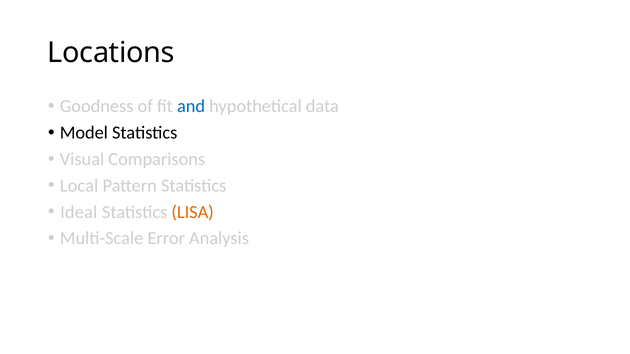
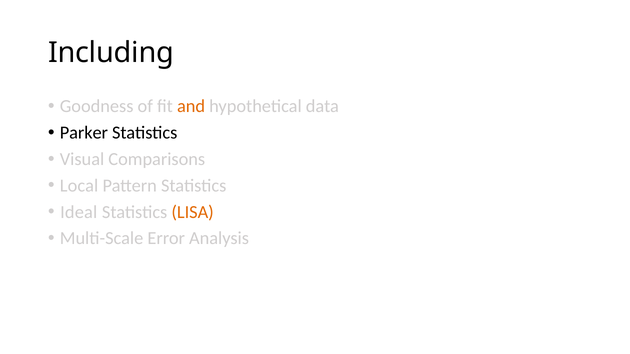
Locations: Locations -> Including
and colour: blue -> orange
Model: Model -> Parker
